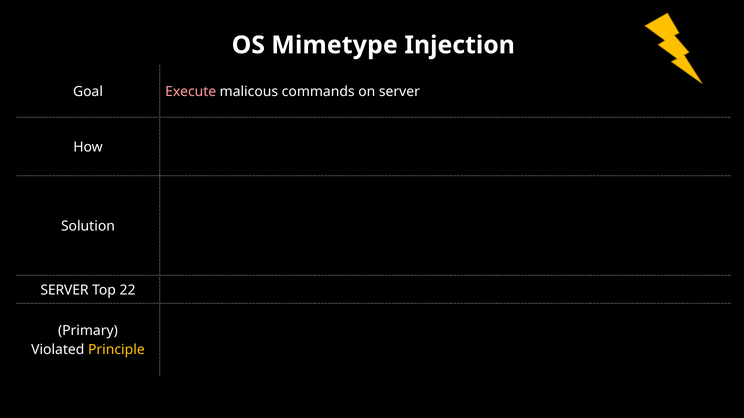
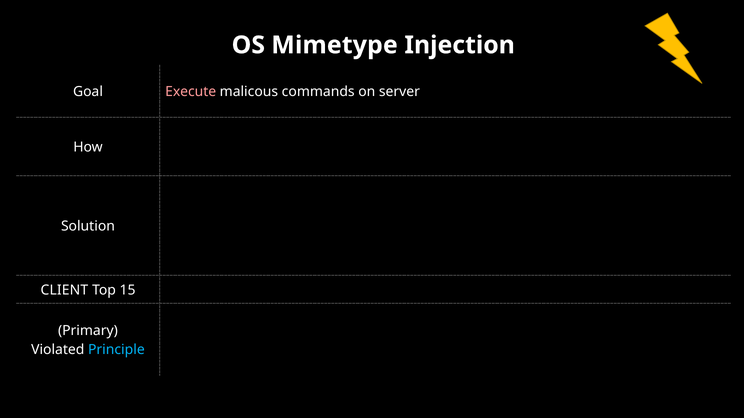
SERVER at (65, 290): SERVER -> CLIENT
22: 22 -> 15
Principle colour: yellow -> light blue
